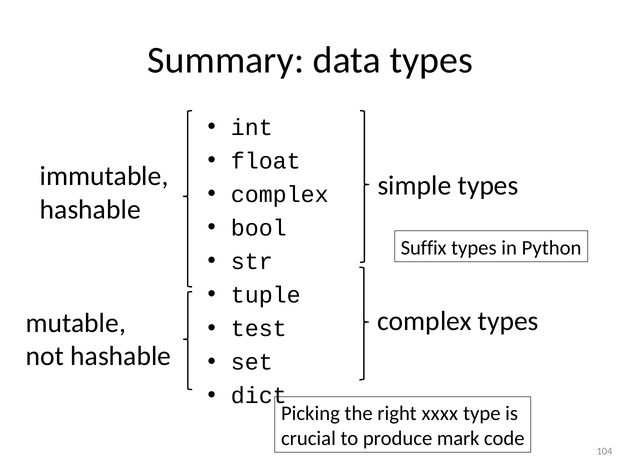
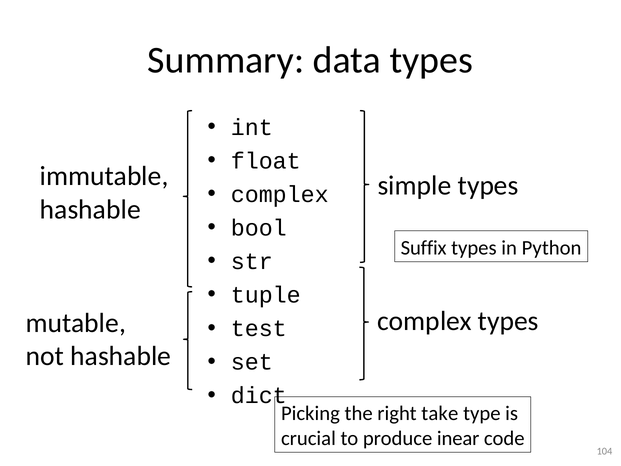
xxxx: xxxx -> take
mark: mark -> inear
